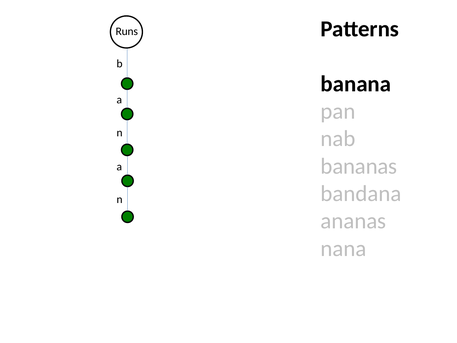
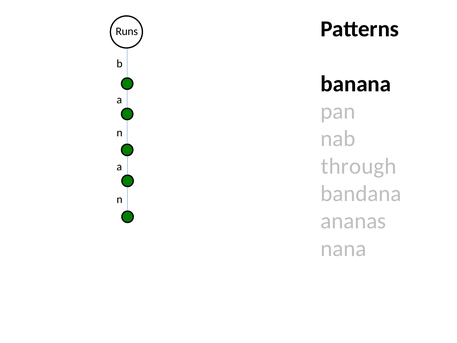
bananas: bananas -> through
